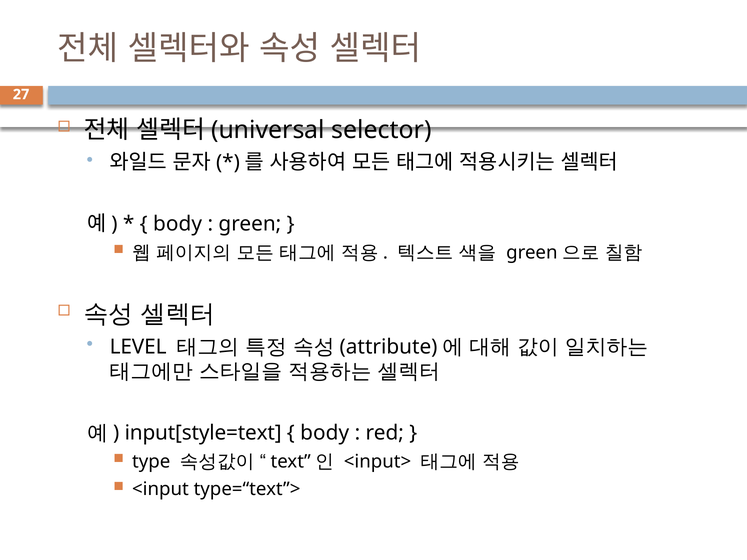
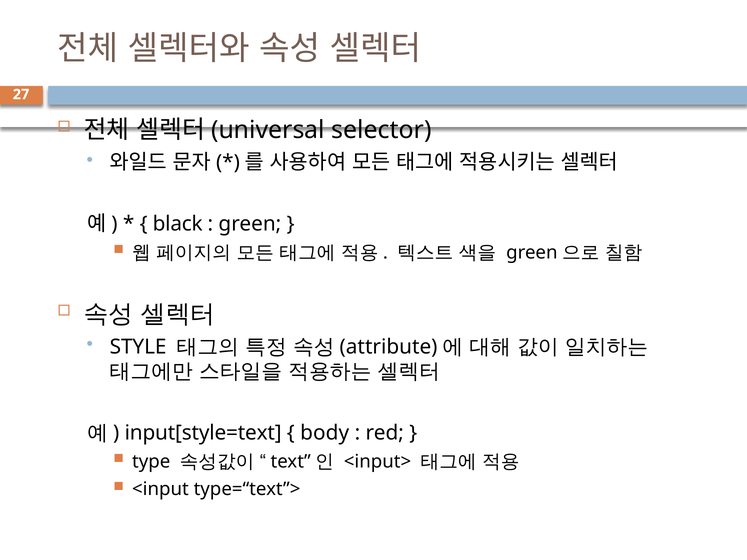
body at (178, 224): body -> black
LEVEL: LEVEL -> STYLE
